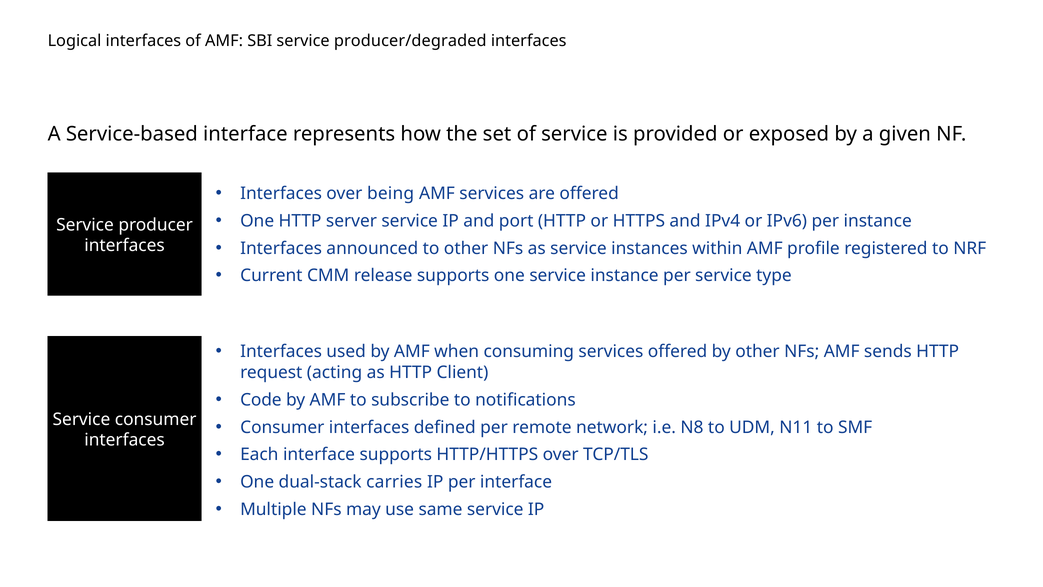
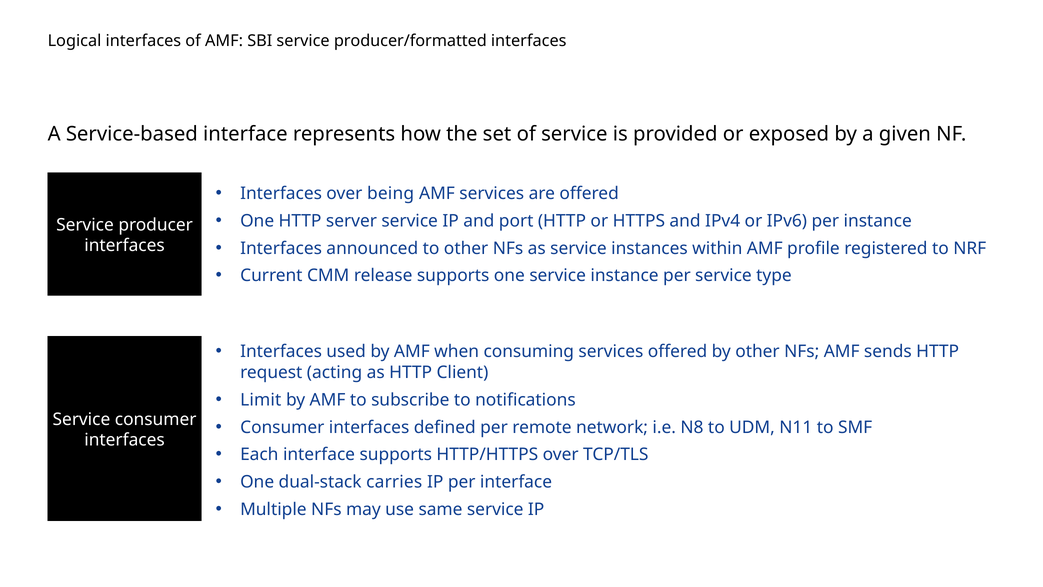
producer/degraded: producer/degraded -> producer/formatted
Code: Code -> Limit
